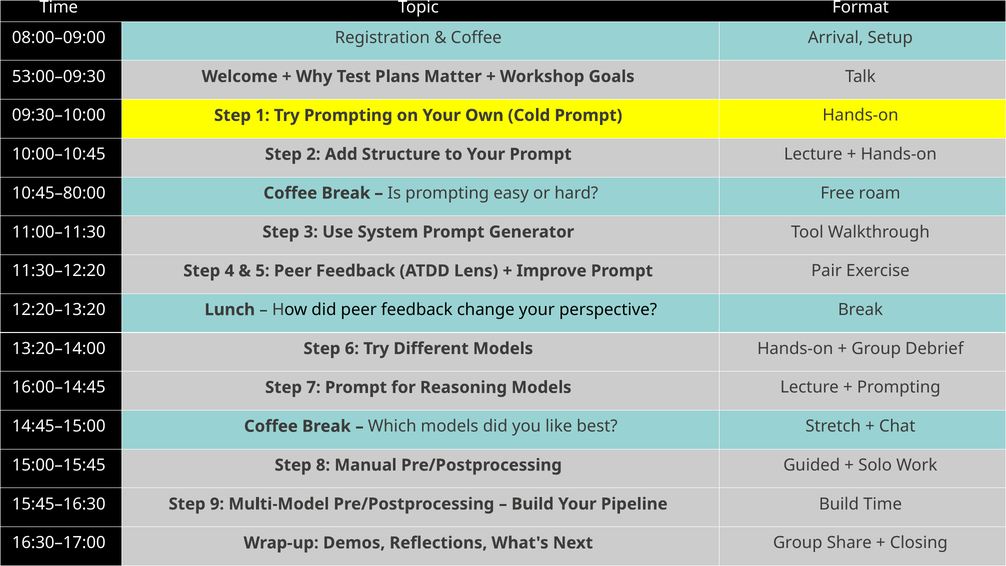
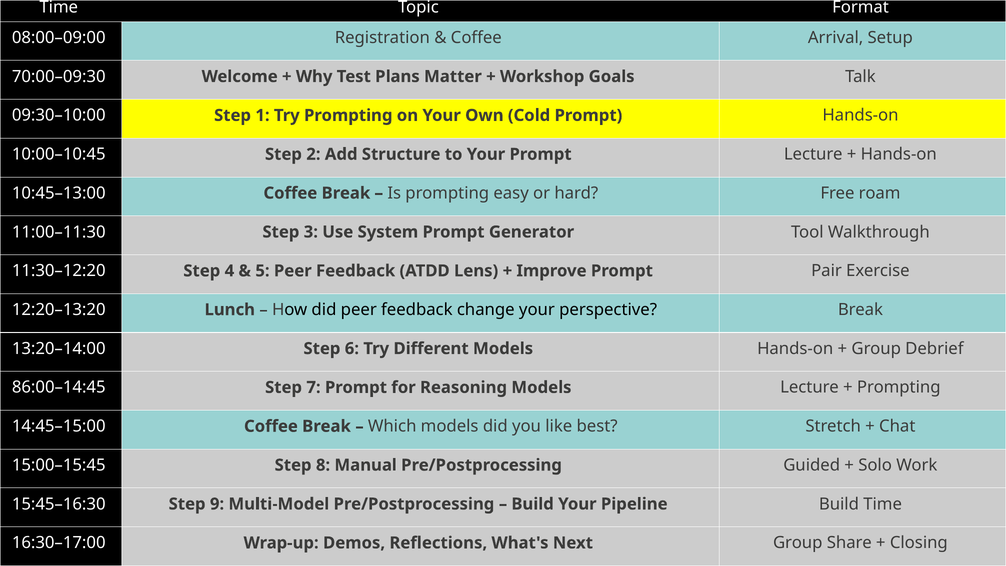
53:00–09:30: 53:00–09:30 -> 70:00–09:30
10:45–80:00: 10:45–80:00 -> 10:45–13:00
16:00–14:45: 16:00–14:45 -> 86:00–14:45
